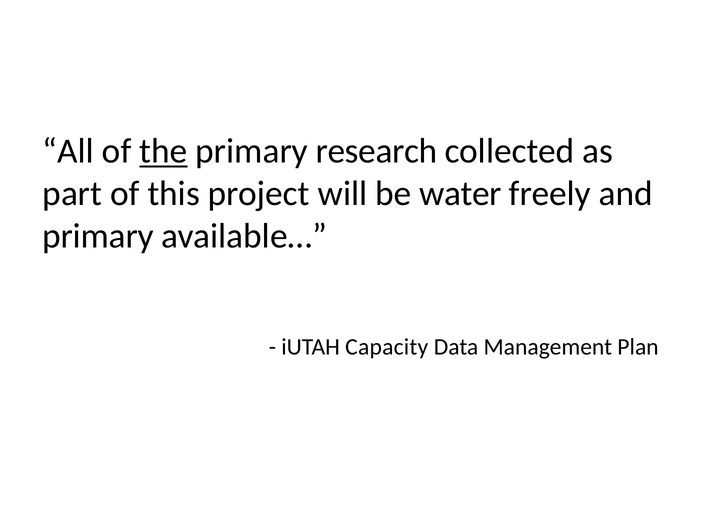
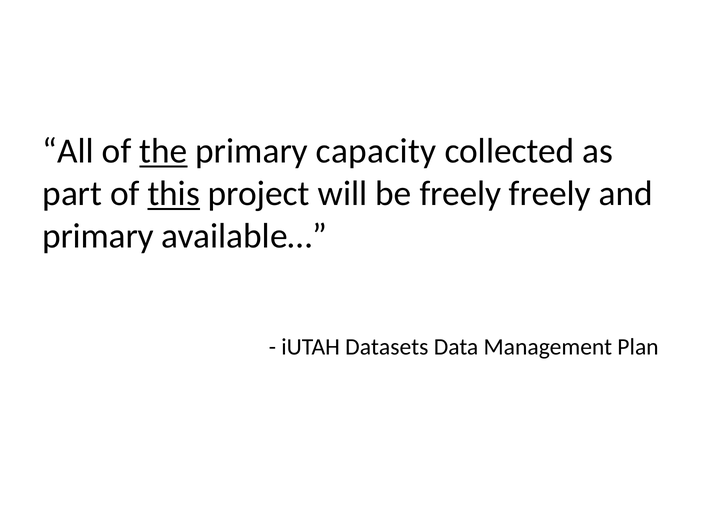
research: research -> capacity
this underline: none -> present
be water: water -> freely
Capacity: Capacity -> Datasets
